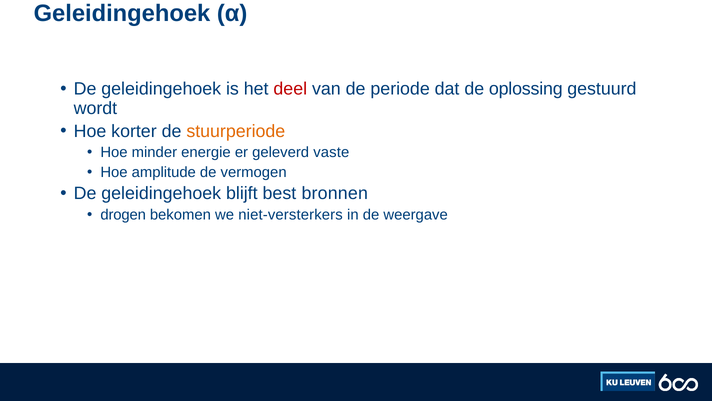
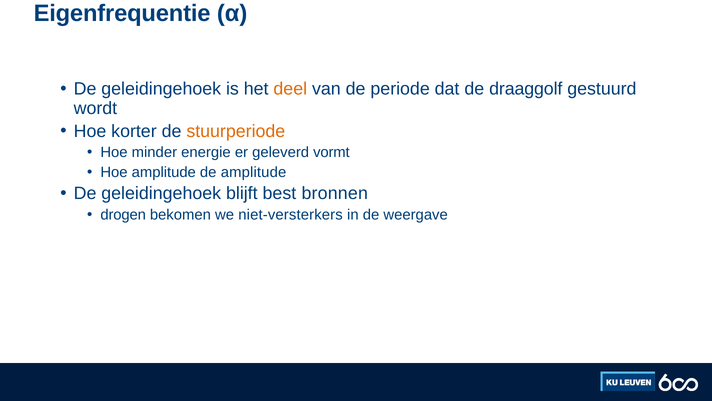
Geleidingehoek at (122, 14): Geleidingehoek -> Eigenfrequentie
deel colour: red -> orange
oplossing: oplossing -> draaggolf
vaste: vaste -> vormt
de vermogen: vermogen -> amplitude
